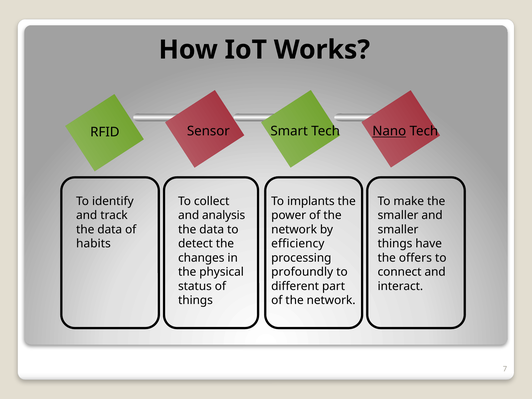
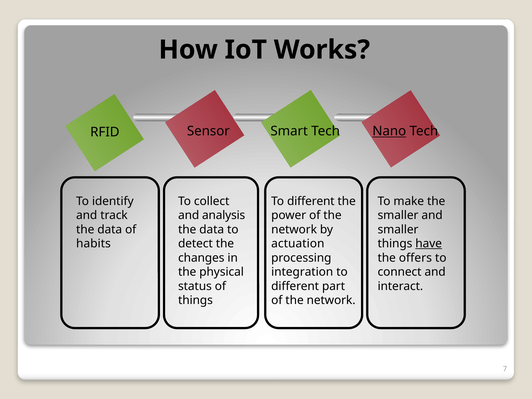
implants at (311, 201): implants -> different
efficiency: efficiency -> actuation
have underline: none -> present
profoundly: profoundly -> integration
